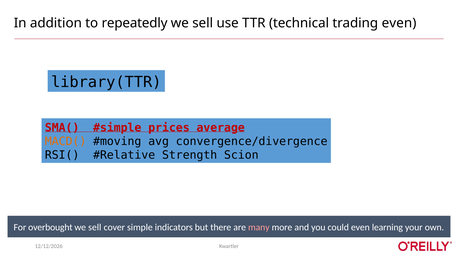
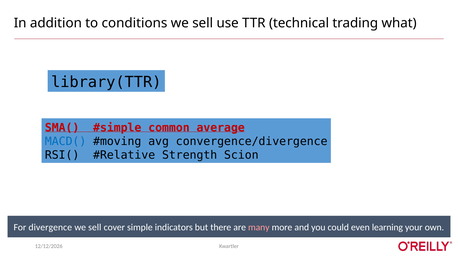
repeatedly: repeatedly -> conditions
trading even: even -> what
prices: prices -> common
MACD( colour: orange -> blue
overbought: overbought -> divergence
